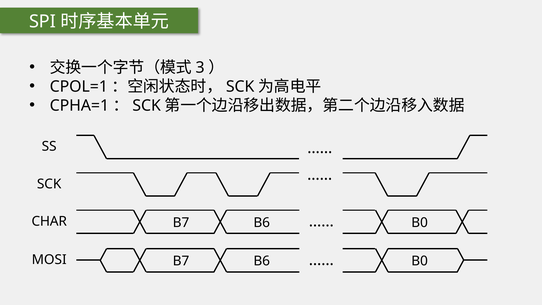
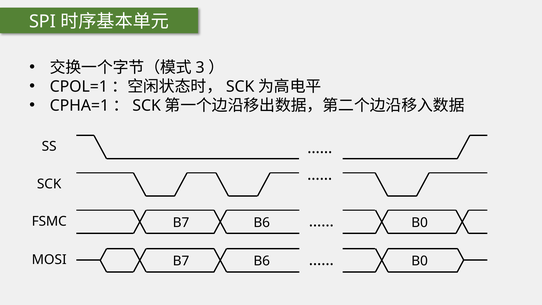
CHAR: CHAR -> FSMC
